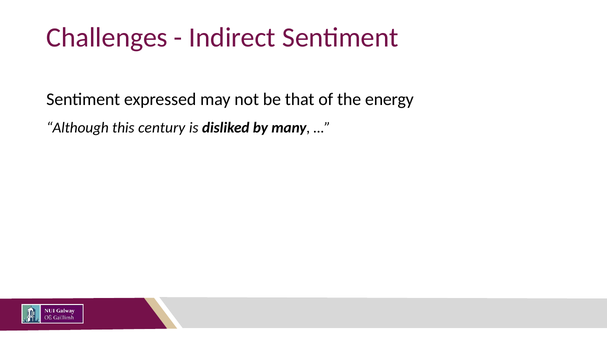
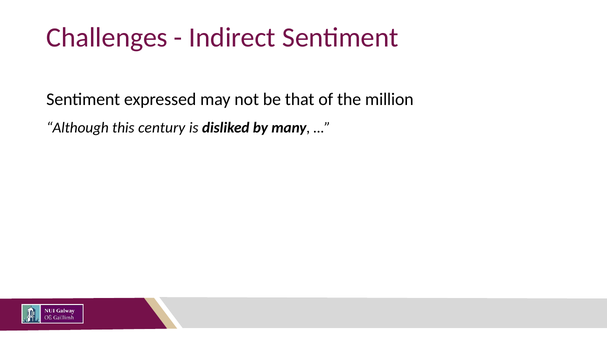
energy: energy -> million
